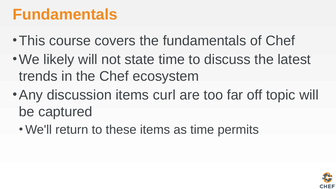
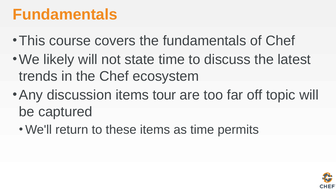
curl: curl -> tour
